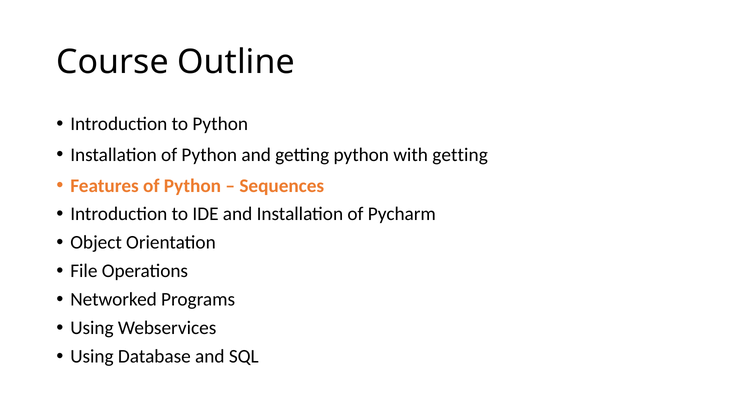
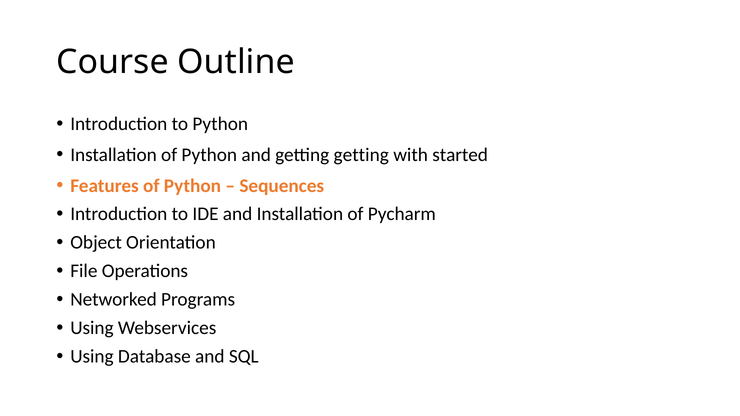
getting python: python -> getting
with getting: getting -> started
